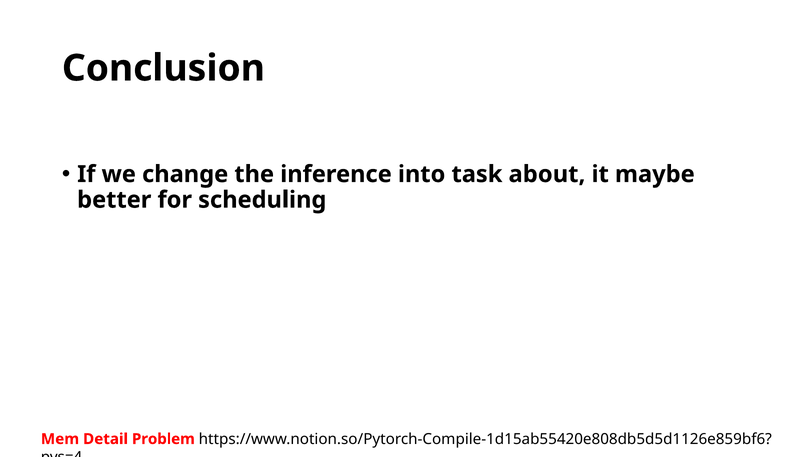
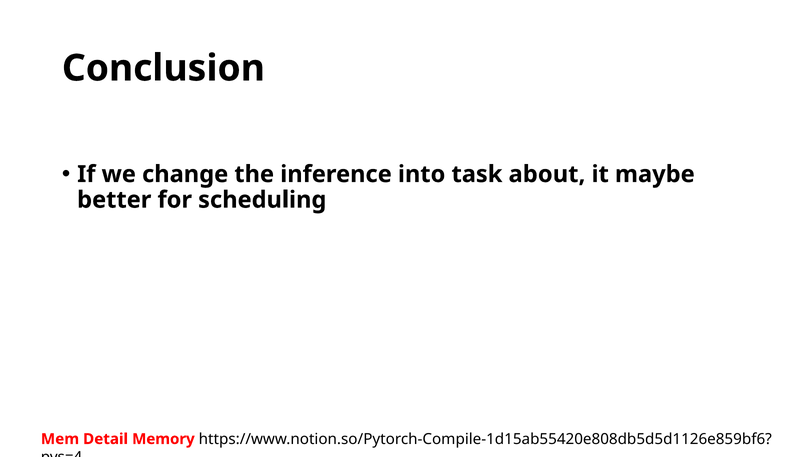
Problem: Problem -> Memory
